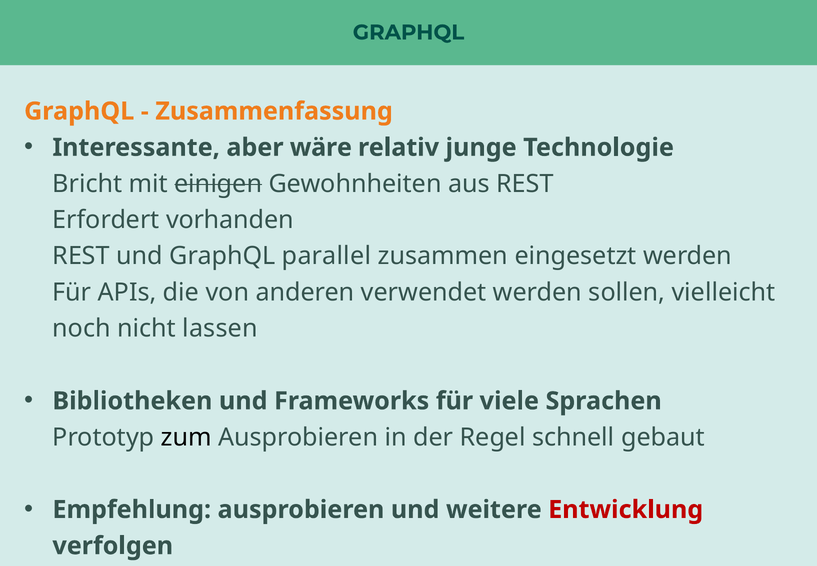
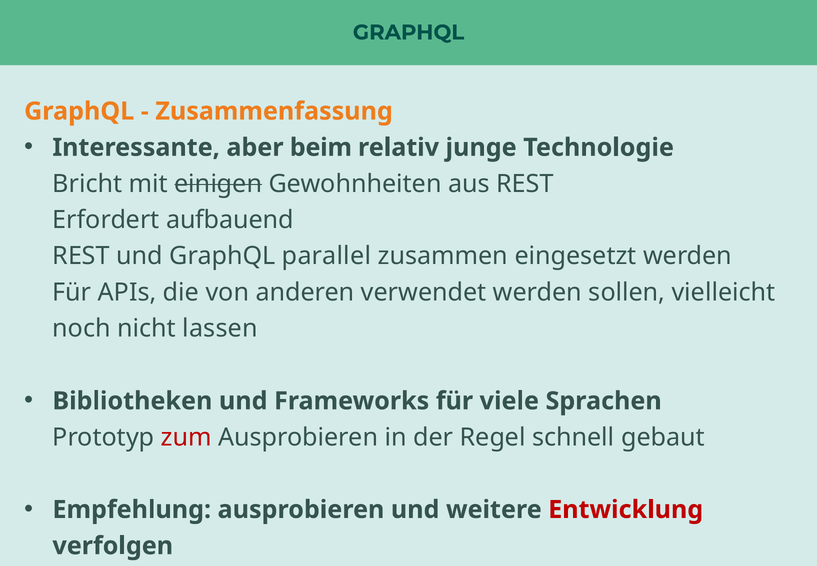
wäre: wäre -> beim
vorhanden: vorhanden -> aufbauend
zum colour: black -> red
